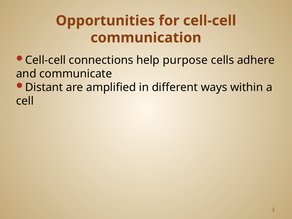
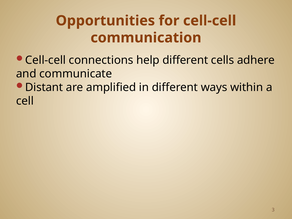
help purpose: purpose -> different
